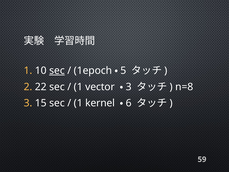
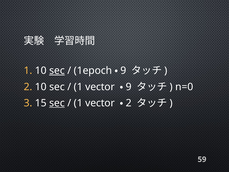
5 at (123, 71): 5 -> 9
22 at (41, 87): 22 -> 10
3 at (129, 87): 3 -> 9
n=8: n=8 -> n=0
sec at (57, 103) underline: none -> present
kernel at (100, 103): kernel -> vector
6 at (129, 103): 6 -> 2
